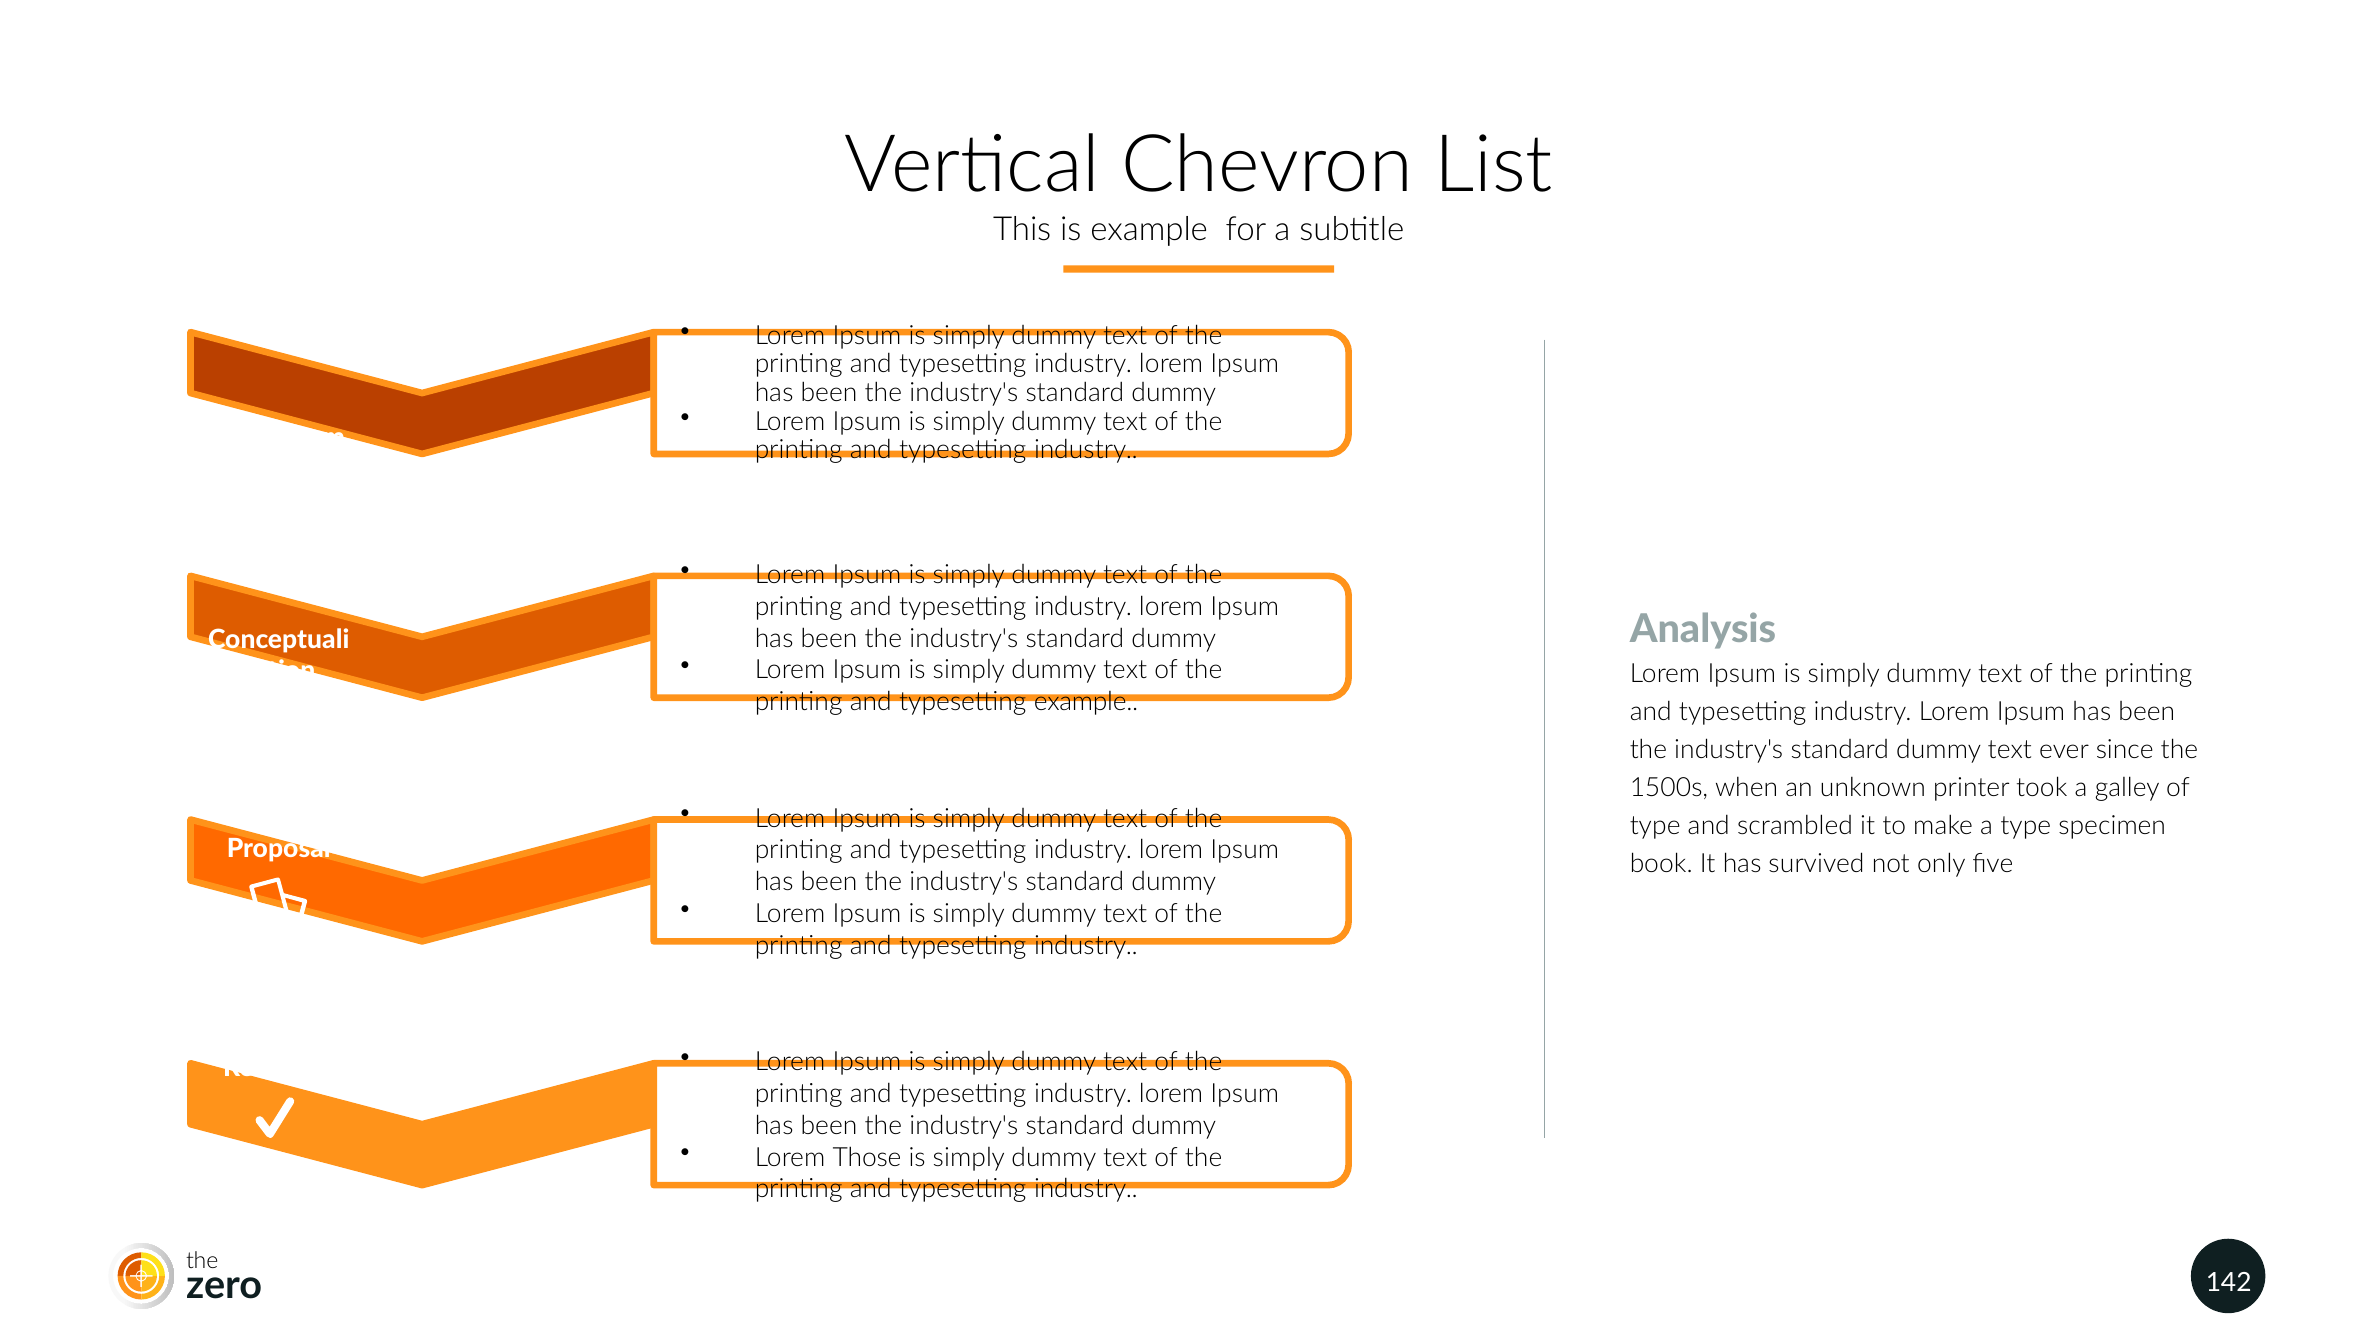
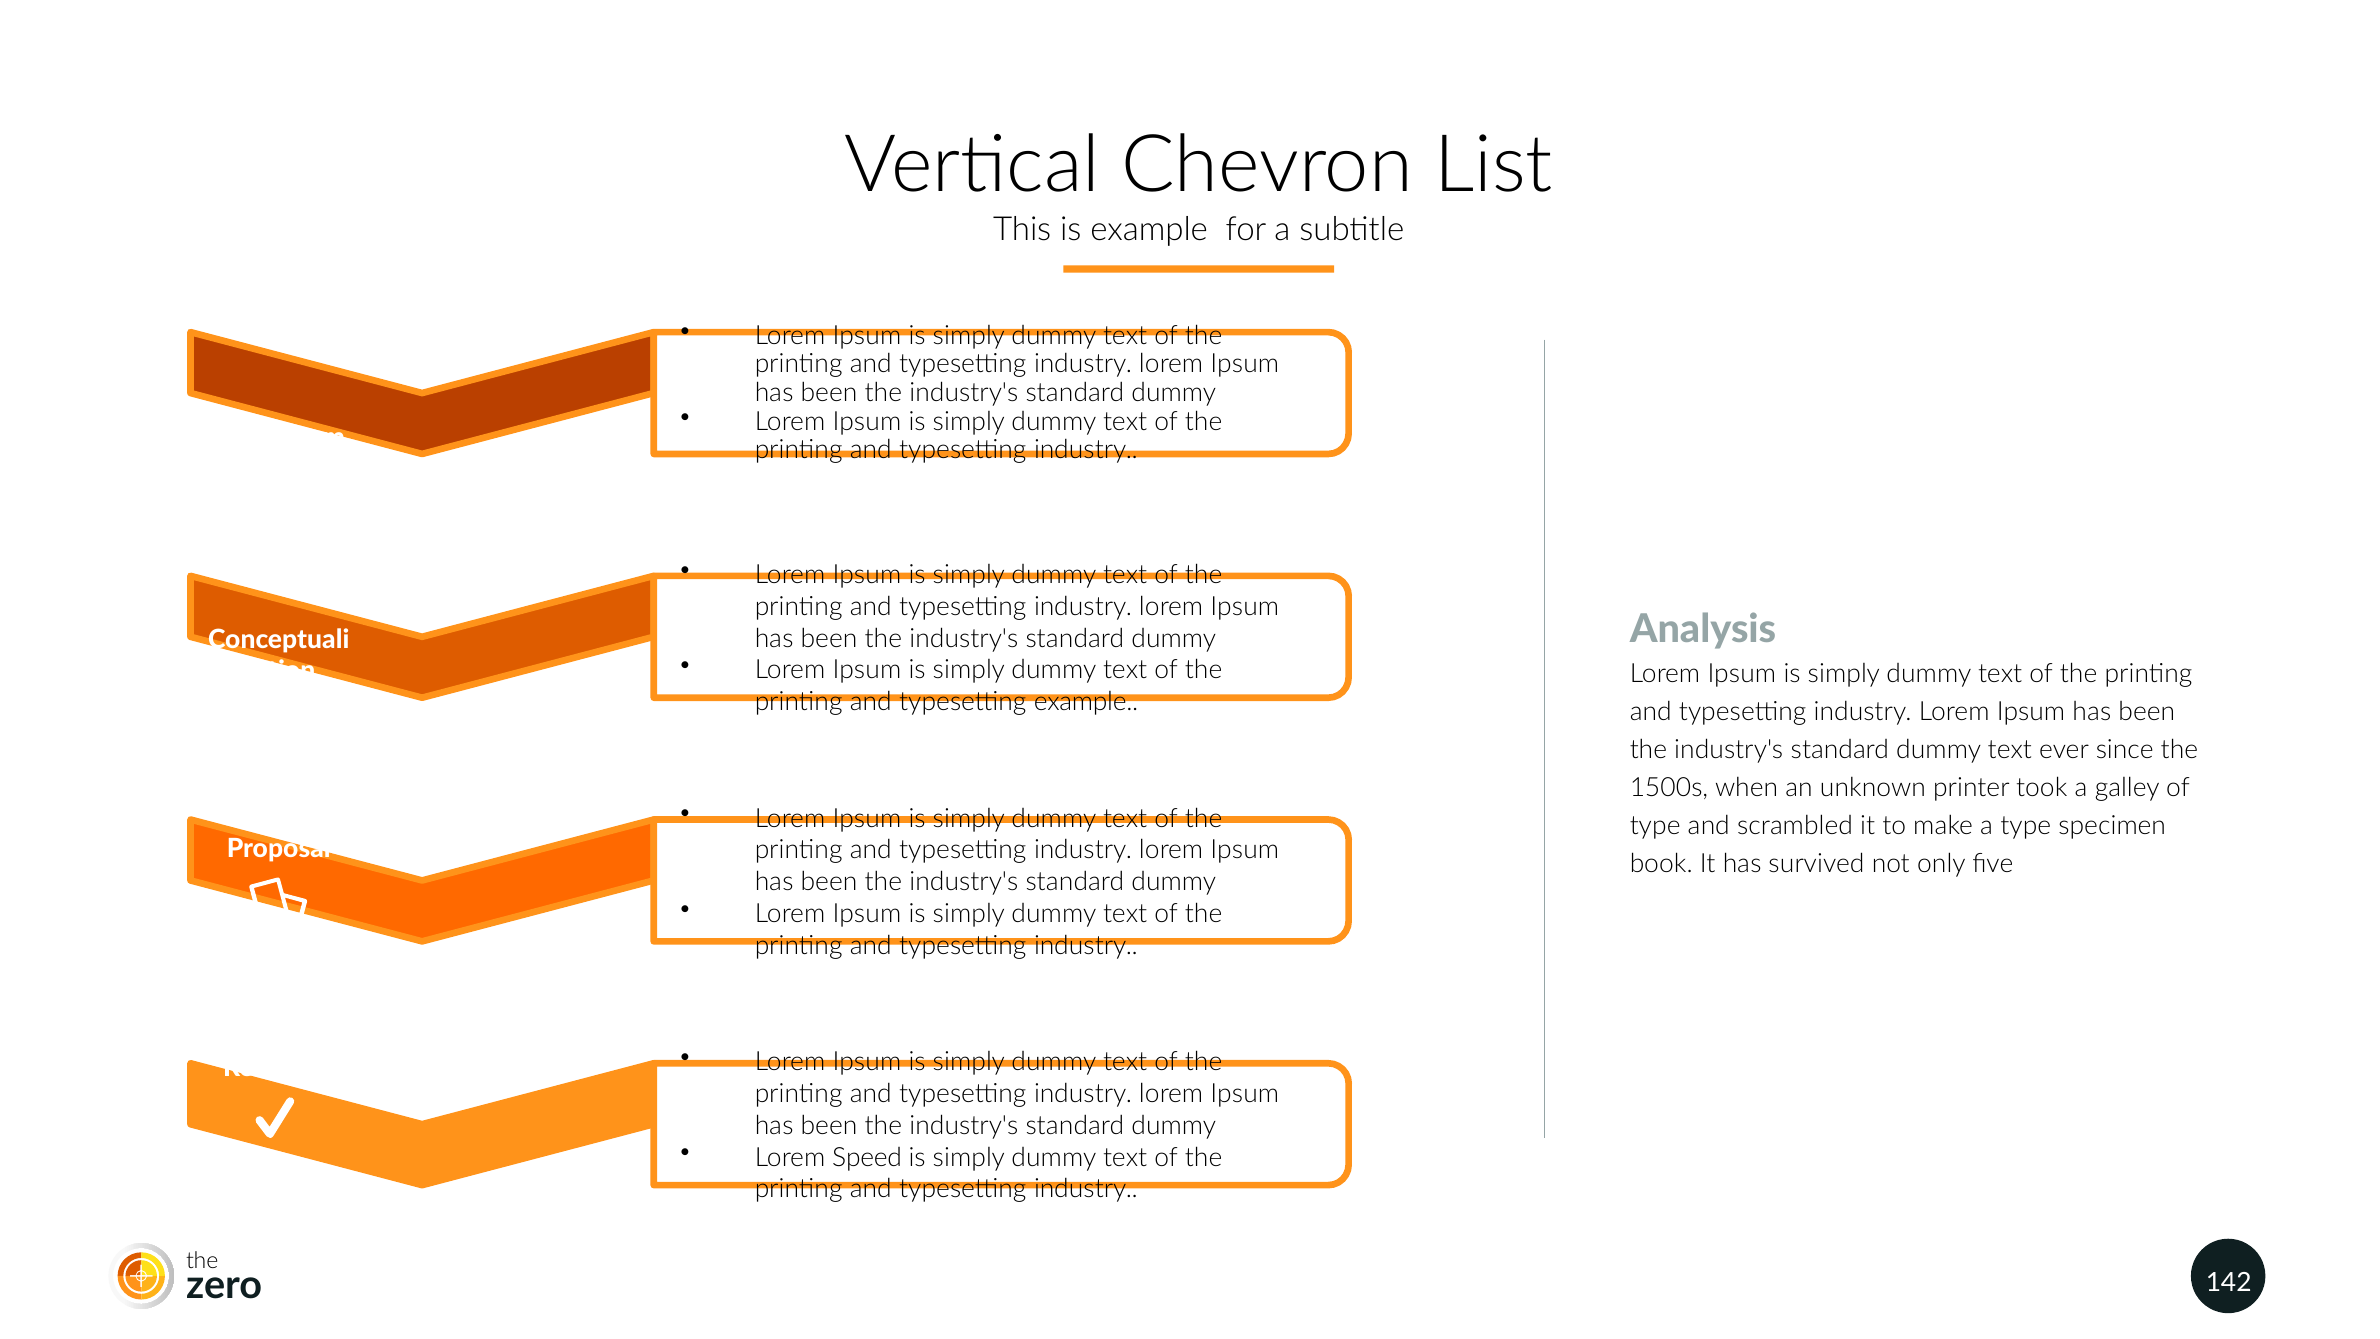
Those: Those -> Speed
